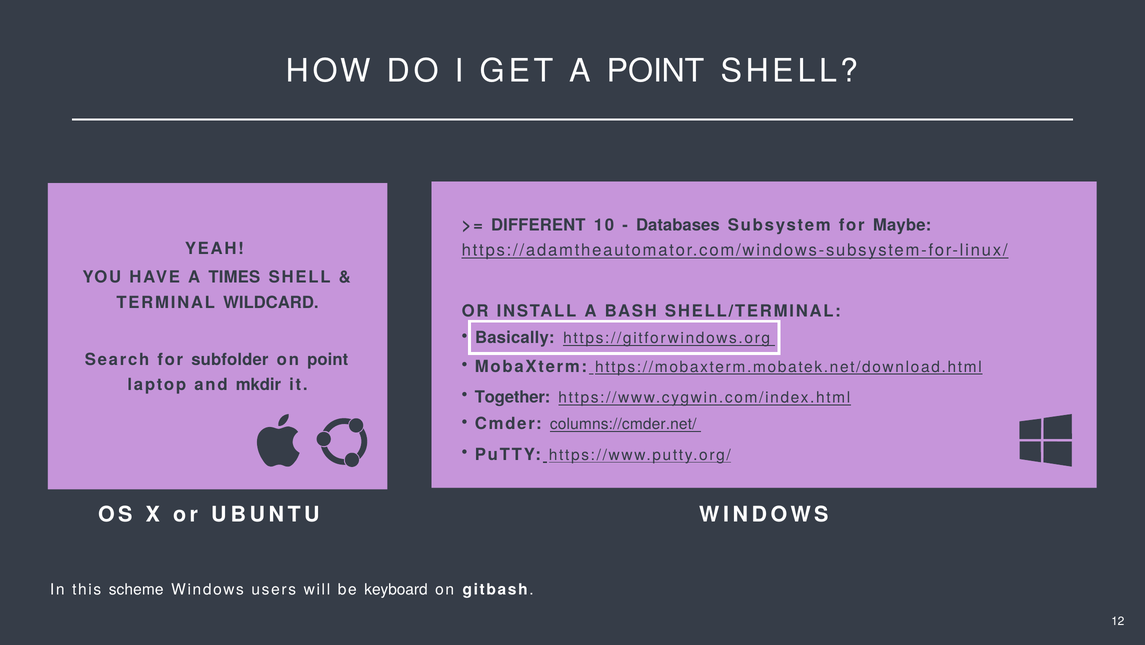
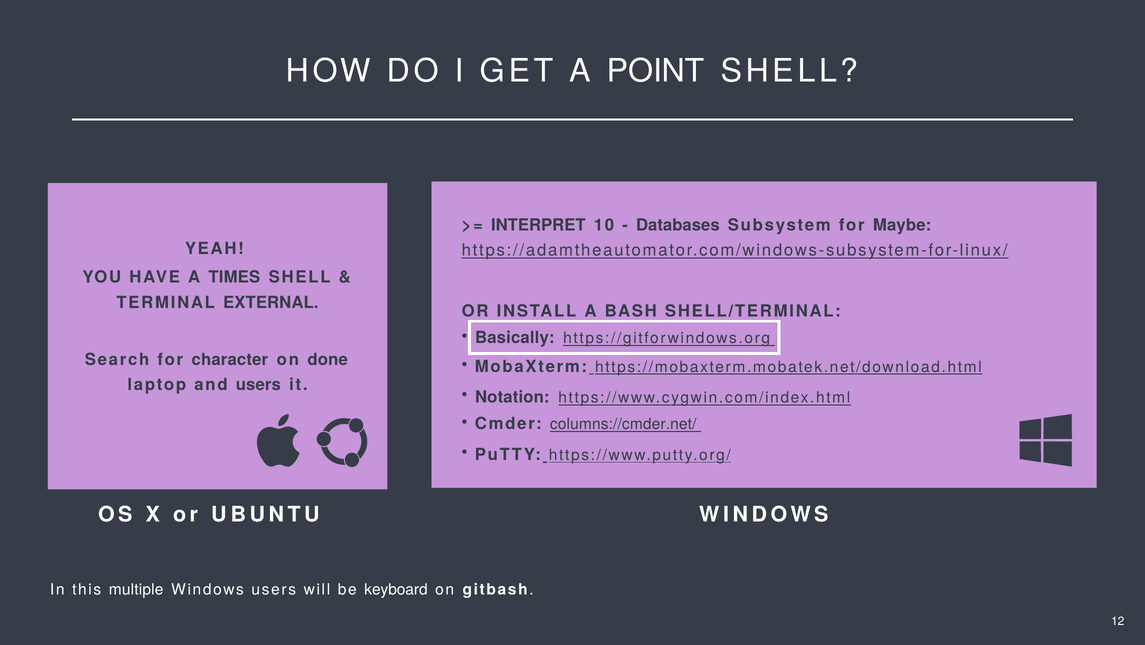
DIFFERENT: DIFFERENT -> INTERPRET
WILDCARD: WILDCARD -> EXTERNAL
subfolder: subfolder -> character
on point: point -> done
and mkdir: mkdir -> users
Together: Together -> Notation
scheme: scheme -> multiple
